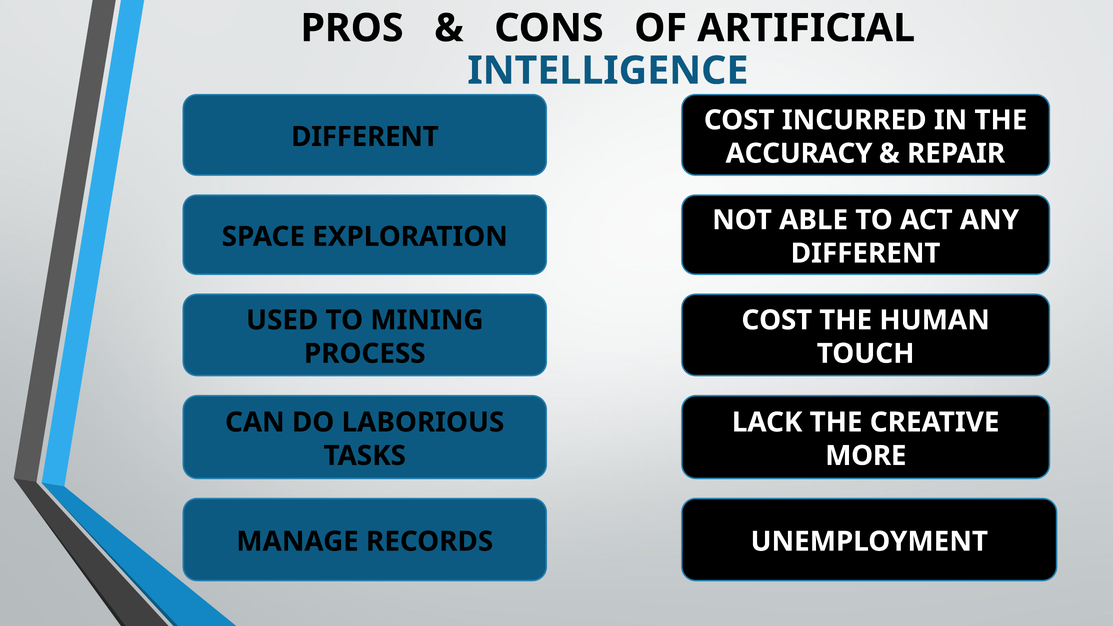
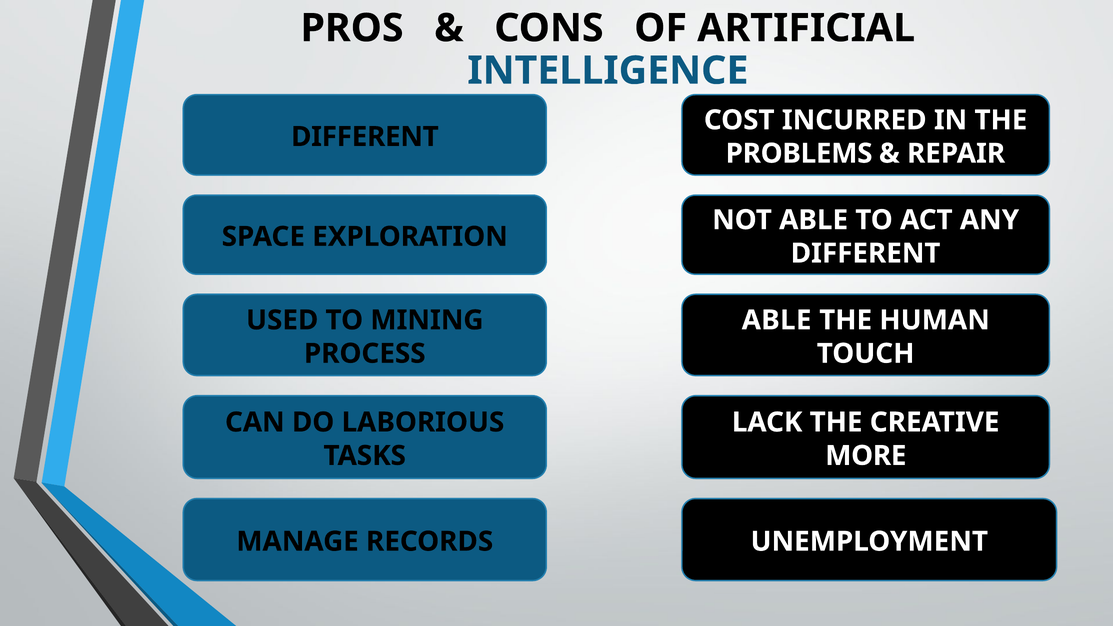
ACCURACY: ACCURACY -> PROBLEMS
COST at (777, 320): COST -> ABLE
